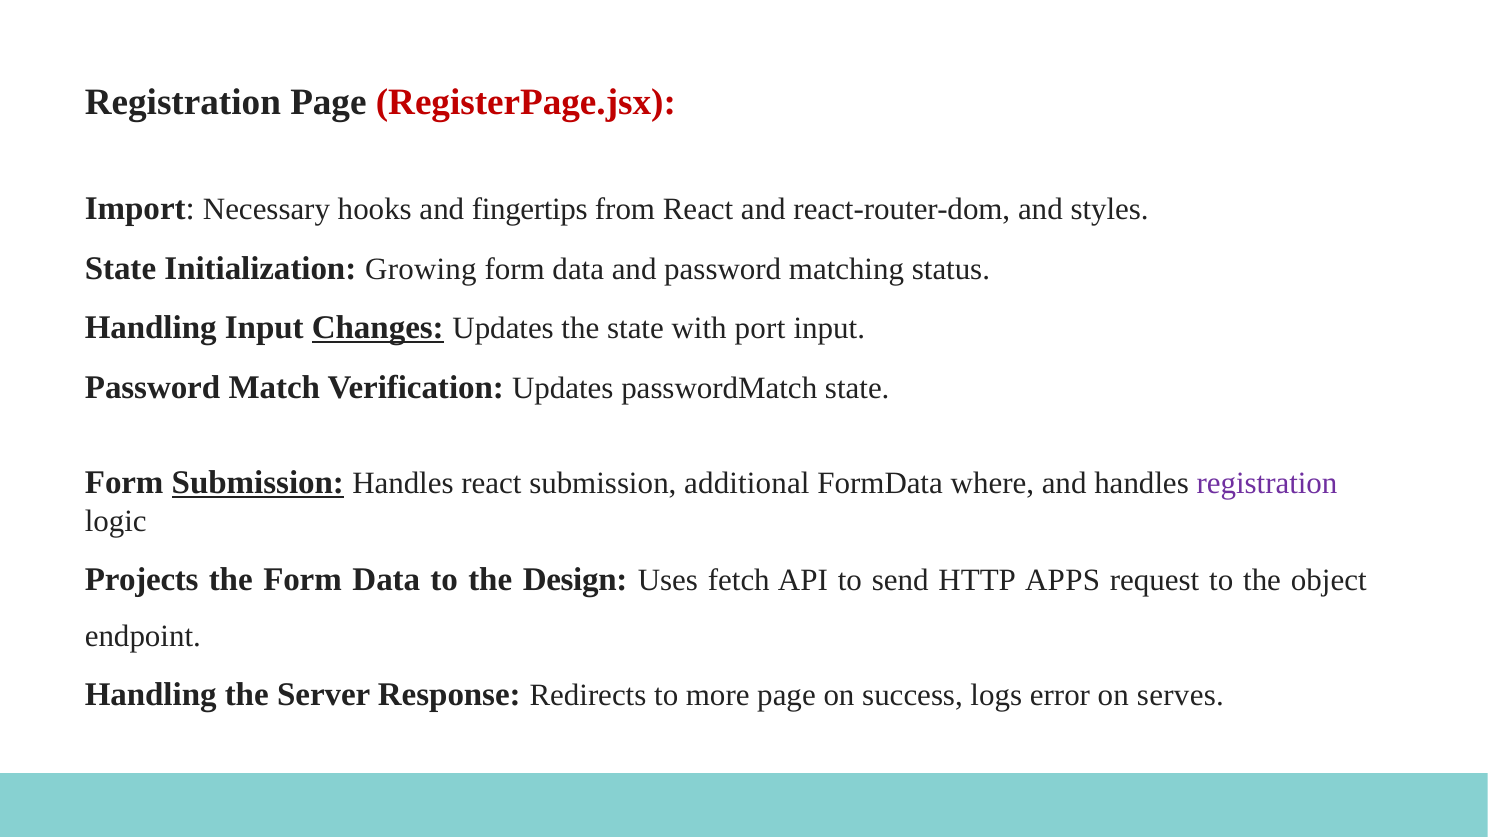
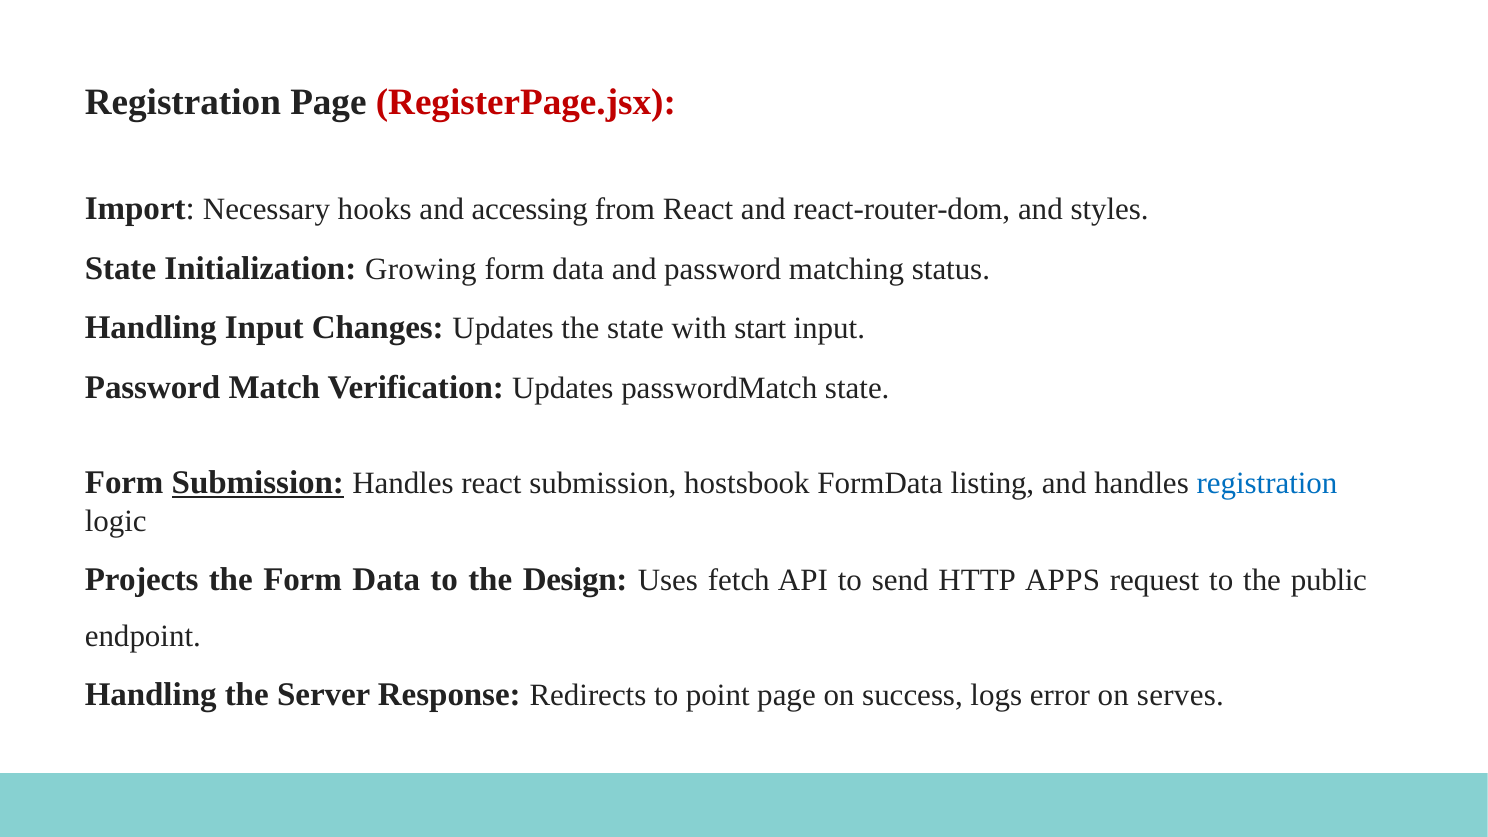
fingertips: fingertips -> accessing
Changes underline: present -> none
port: port -> start
additional: additional -> hostsbook
where: where -> listing
registration at (1267, 483) colour: purple -> blue
object: object -> public
more: more -> point
